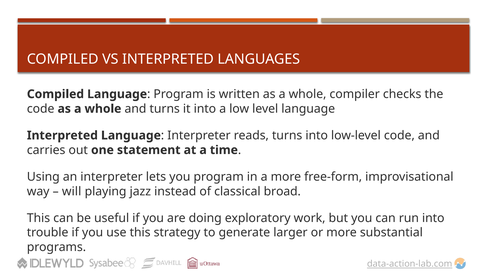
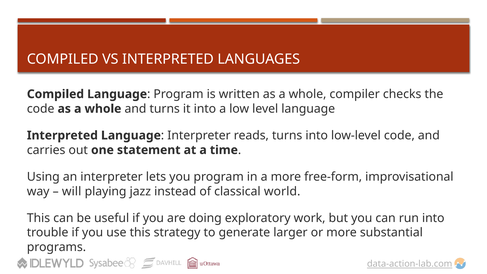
broad: broad -> world
